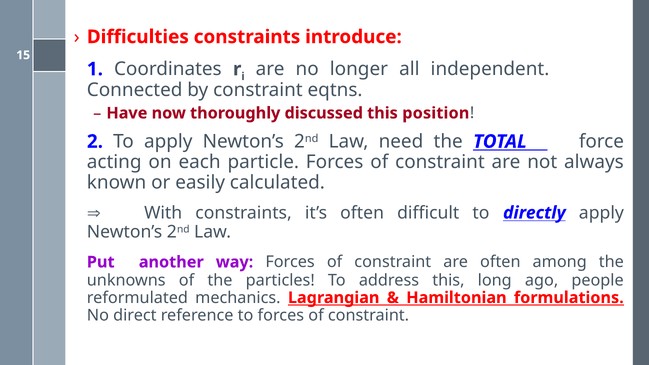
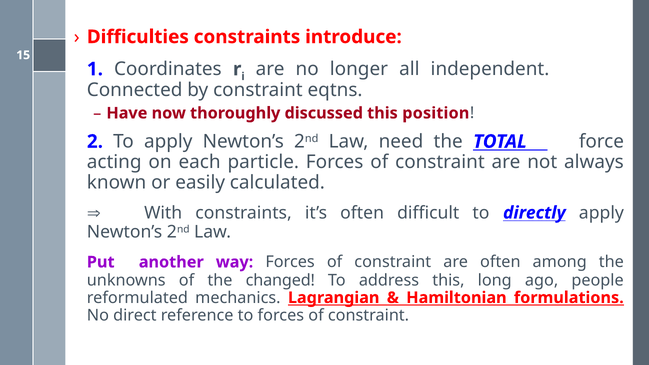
particles: particles -> changed
